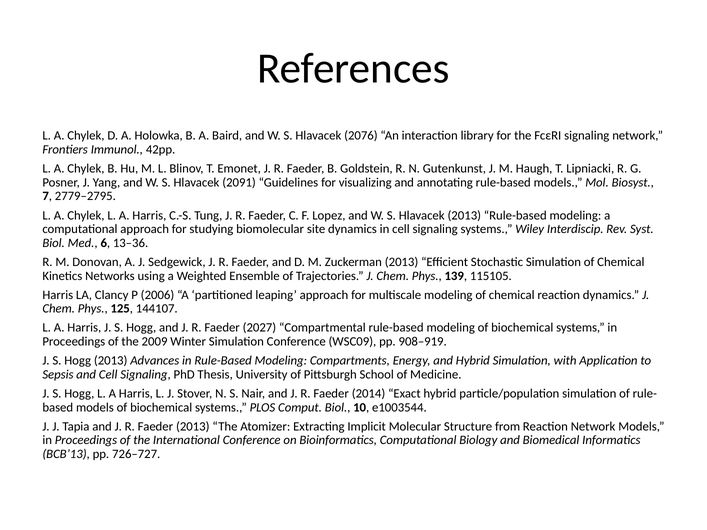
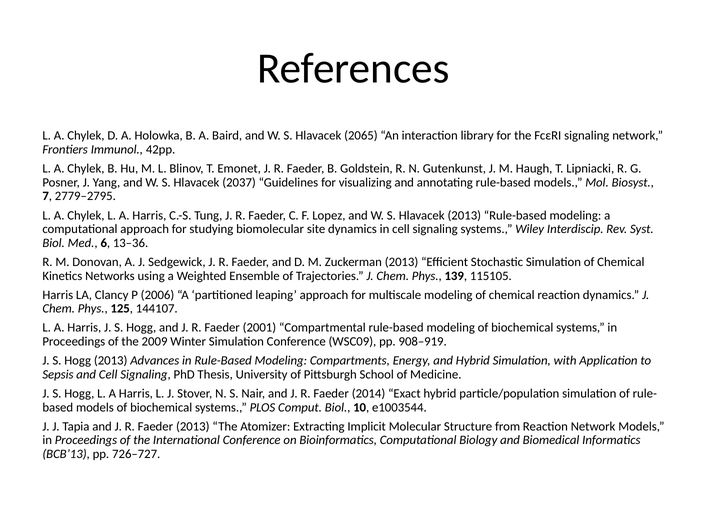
2076: 2076 -> 2065
2091: 2091 -> 2037
2027: 2027 -> 2001
